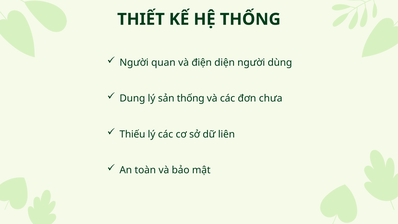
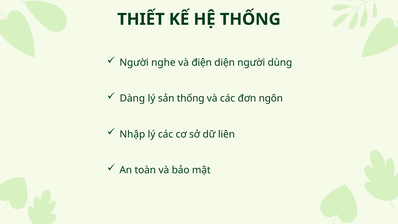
quan: quan -> nghe
Dung: Dung -> Dàng
chưa: chưa -> ngôn
Thiếu: Thiếu -> Nhập
